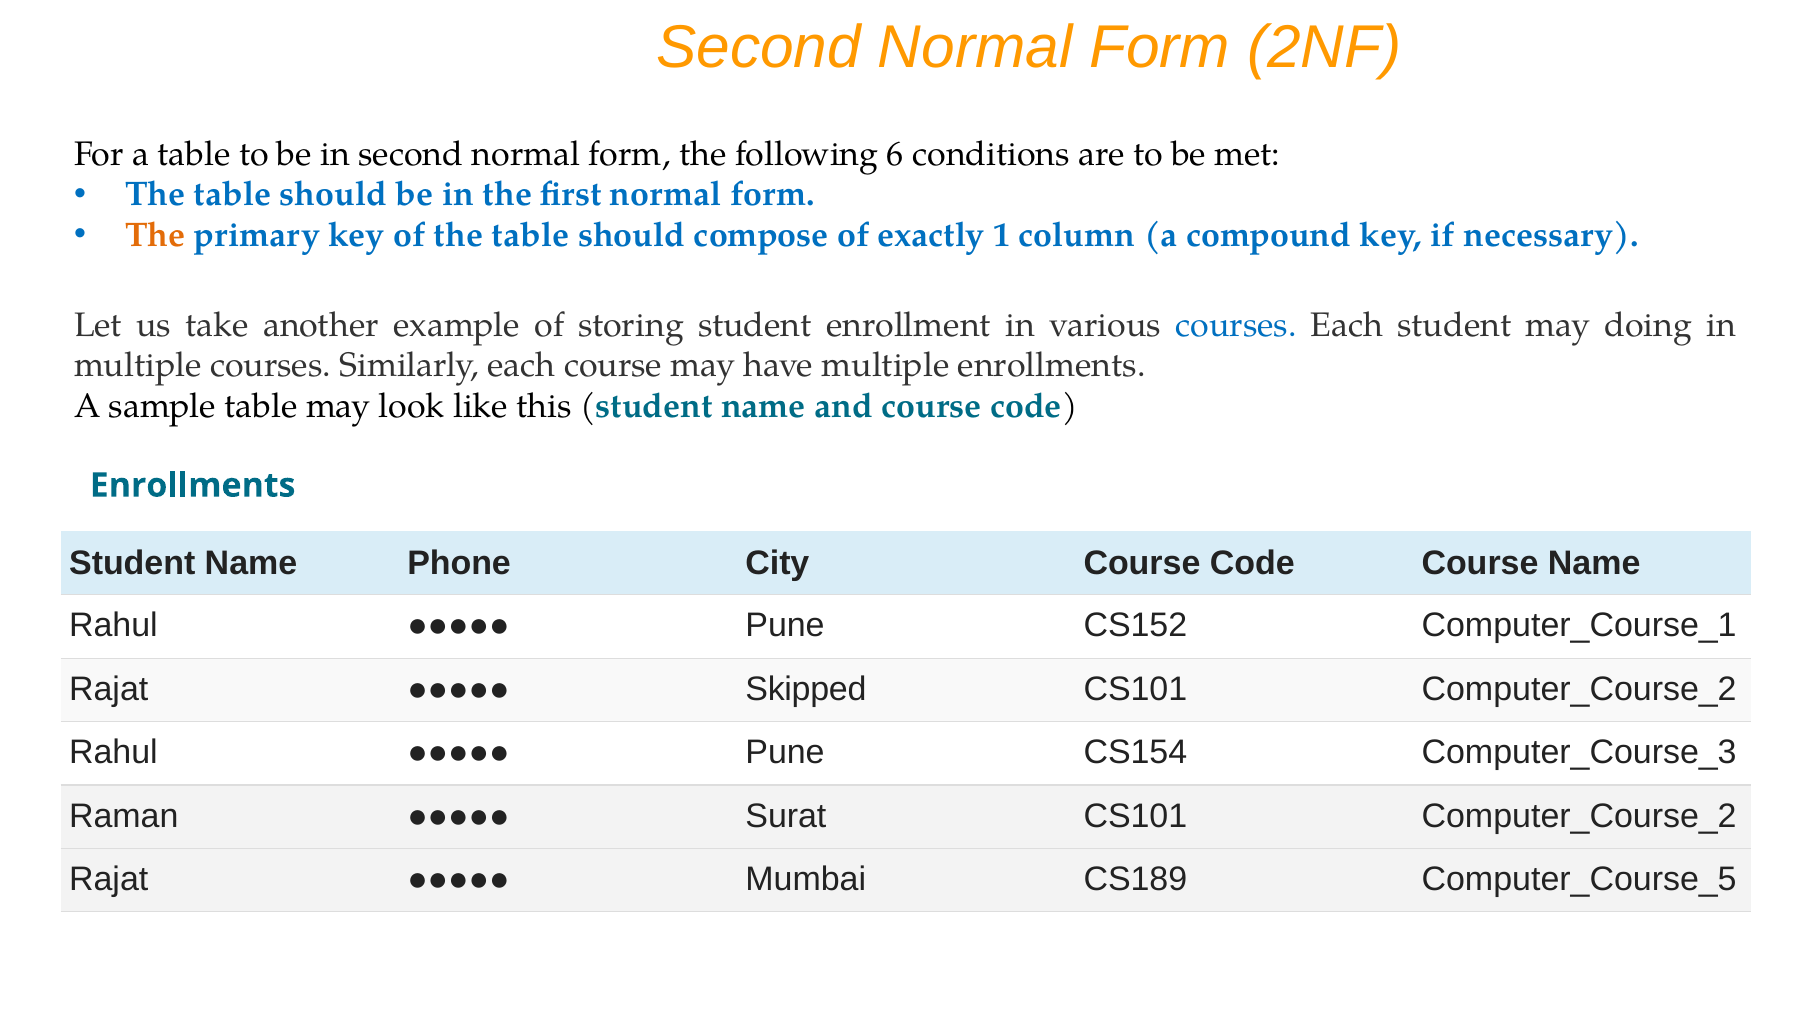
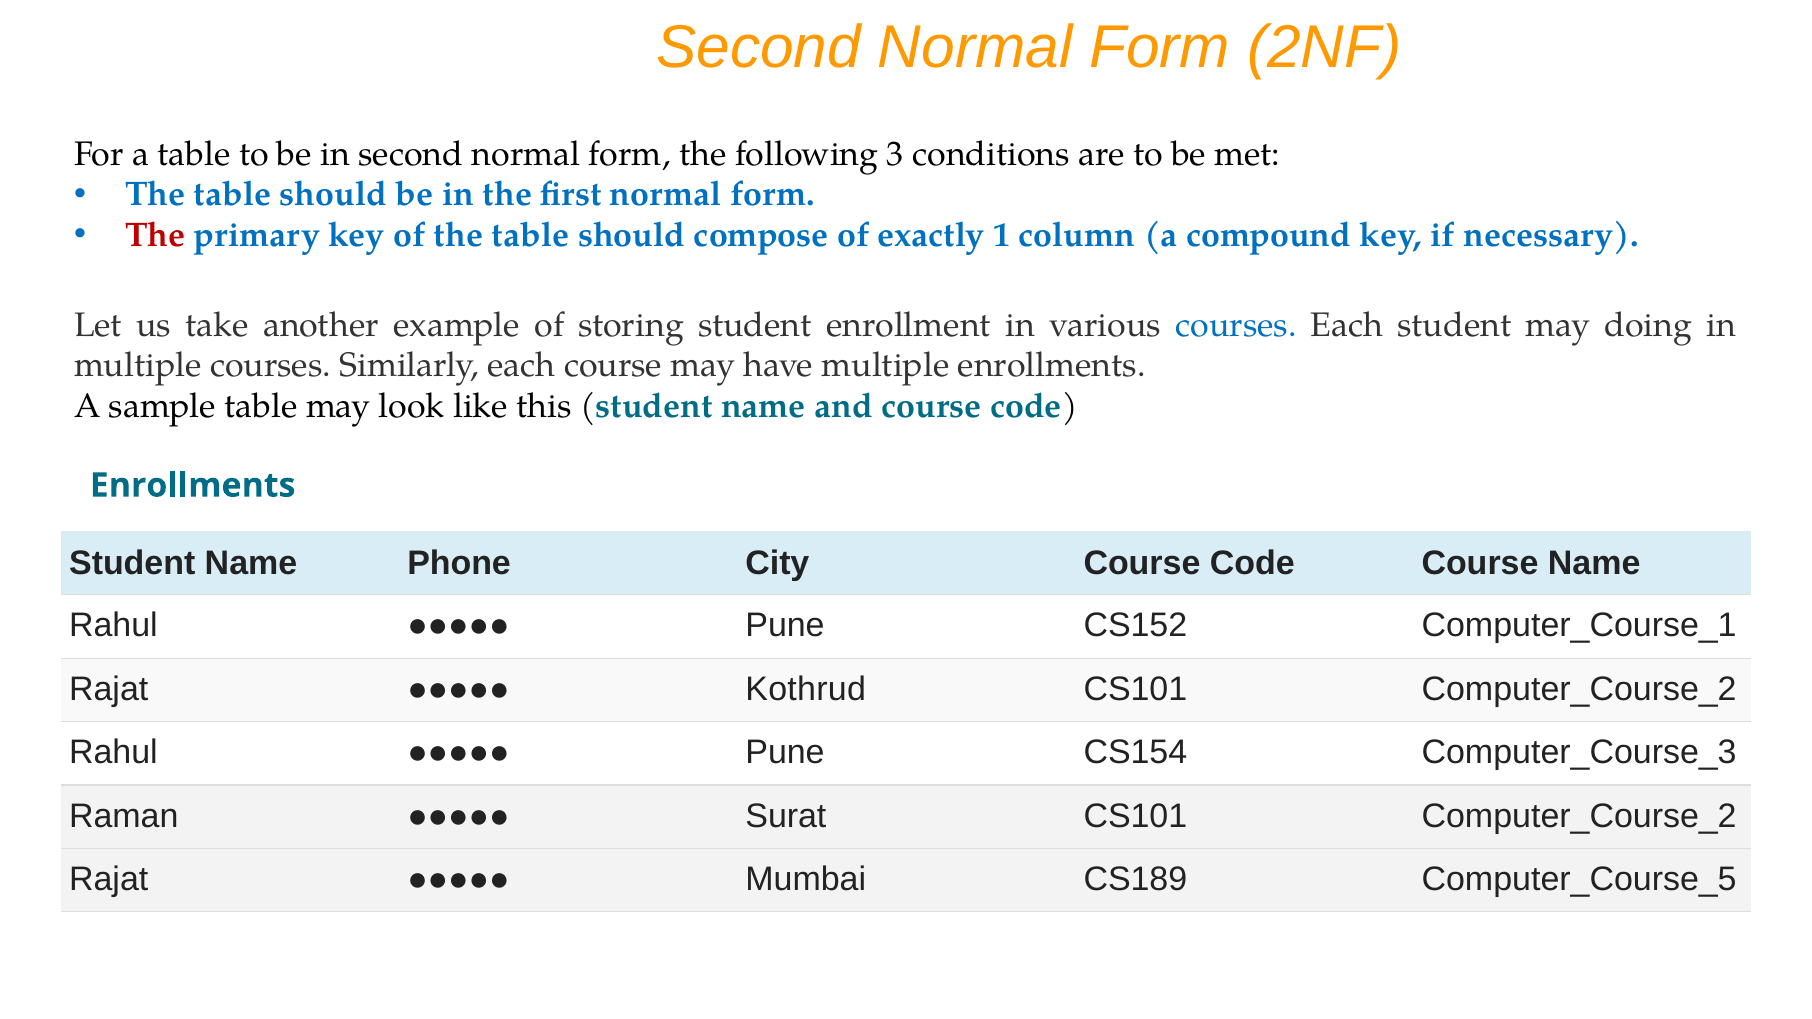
6: 6 -> 3
The at (155, 235) colour: orange -> red
Skipped: Skipped -> Kothrud
